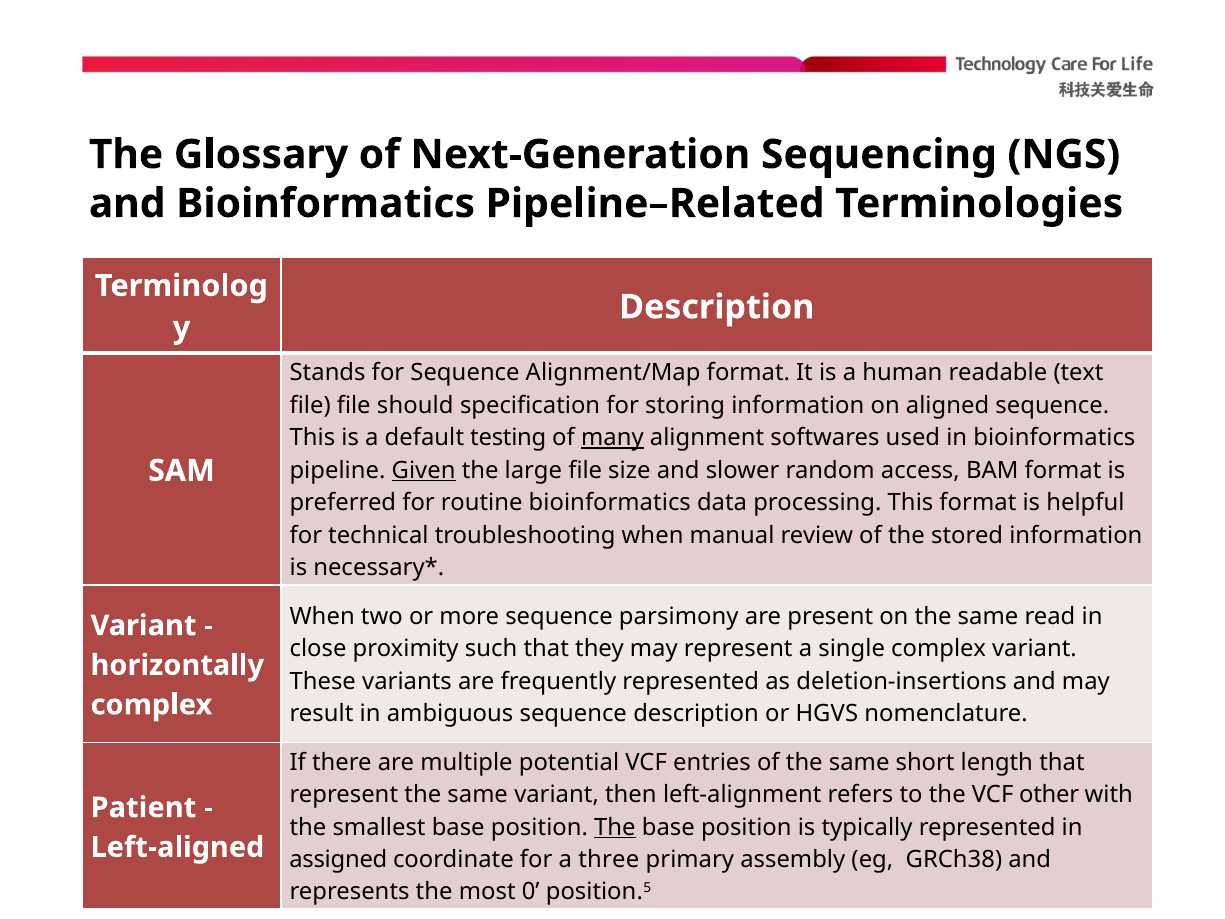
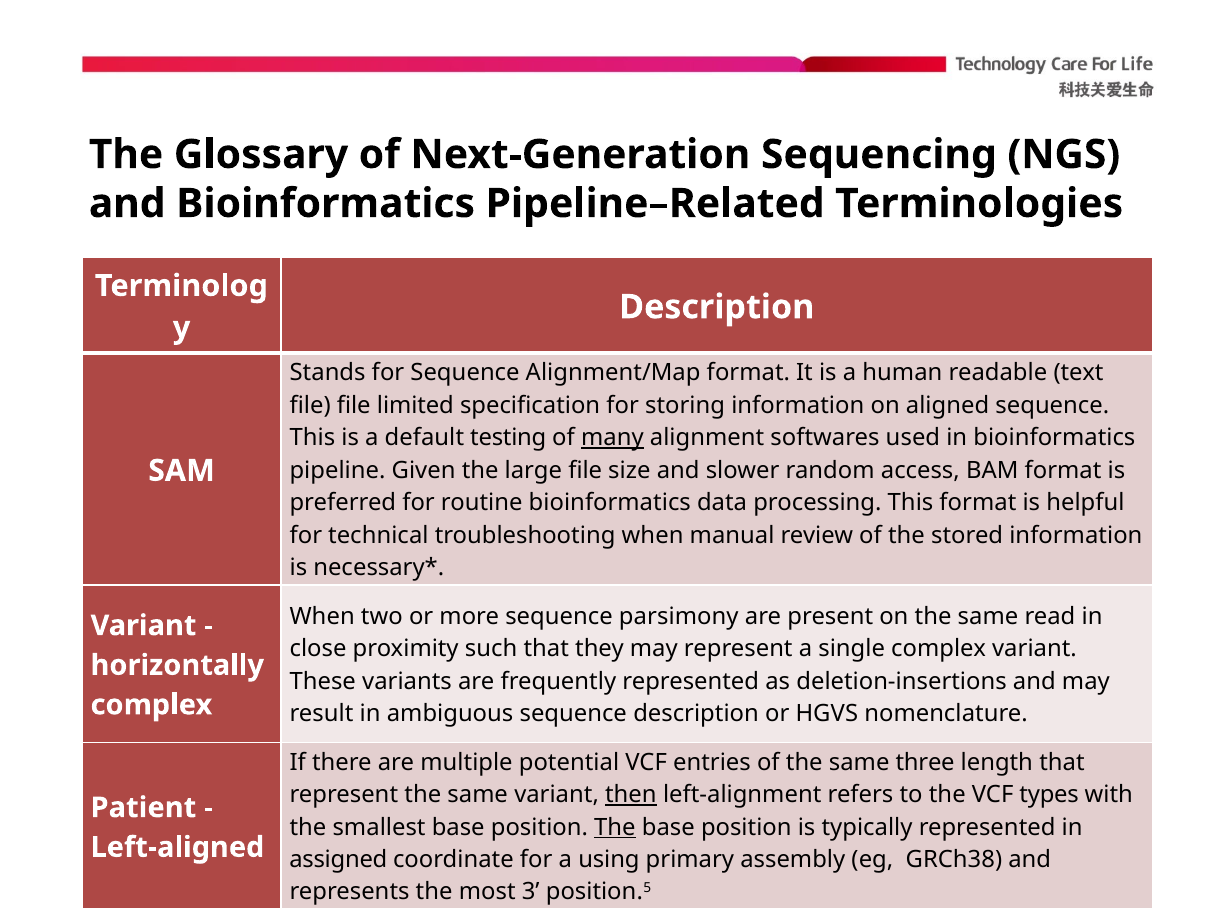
should: should -> limited
Given underline: present -> none
short: short -> three
then underline: none -> present
other: other -> types
three: three -> using
0: 0 -> 3
